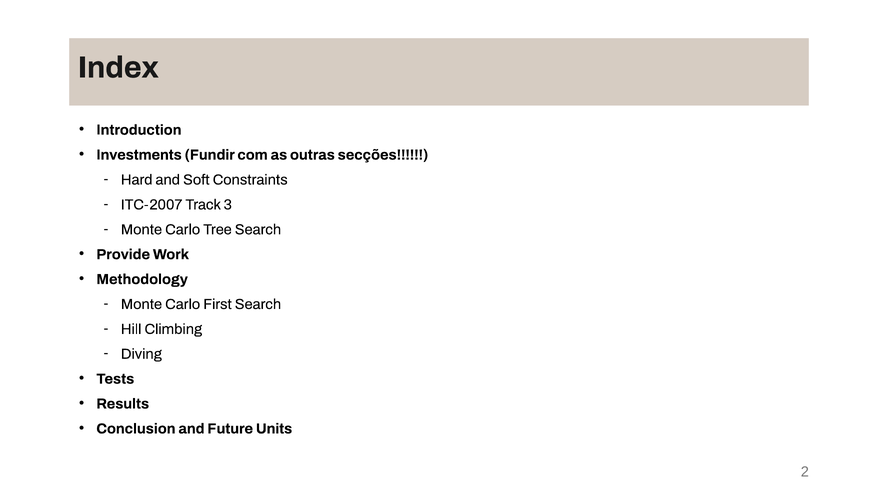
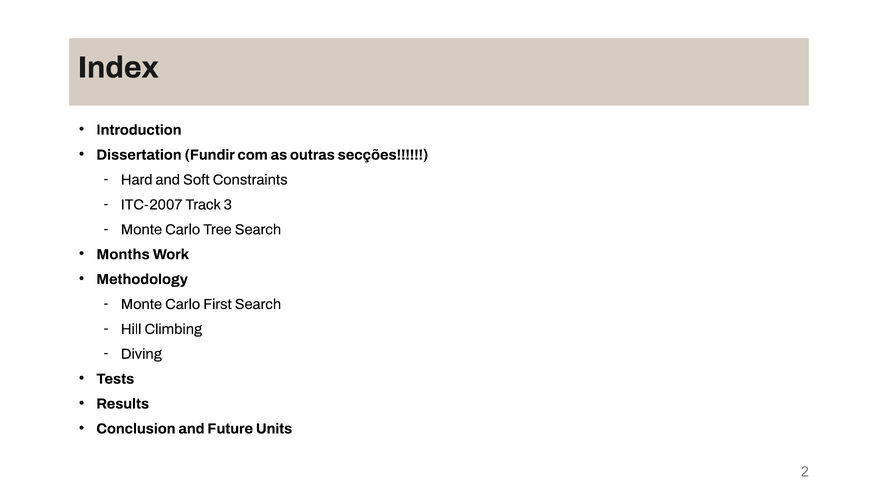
Investments: Investments -> Dissertation
Provide: Provide -> Months
